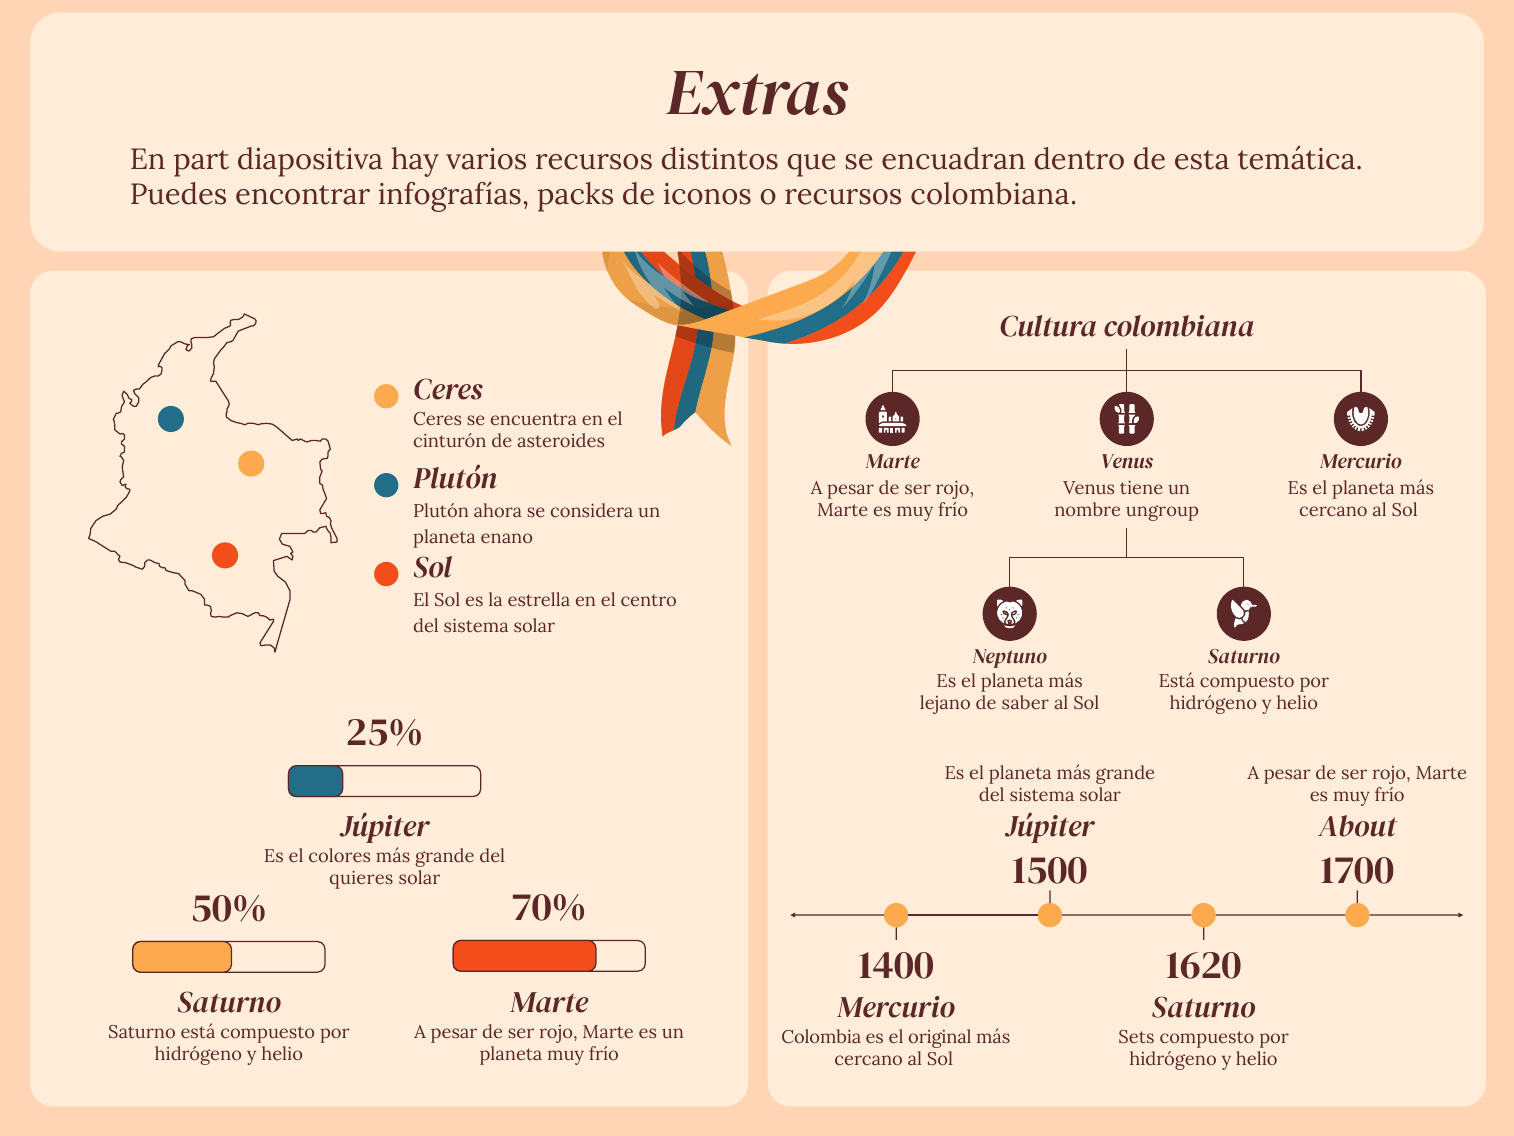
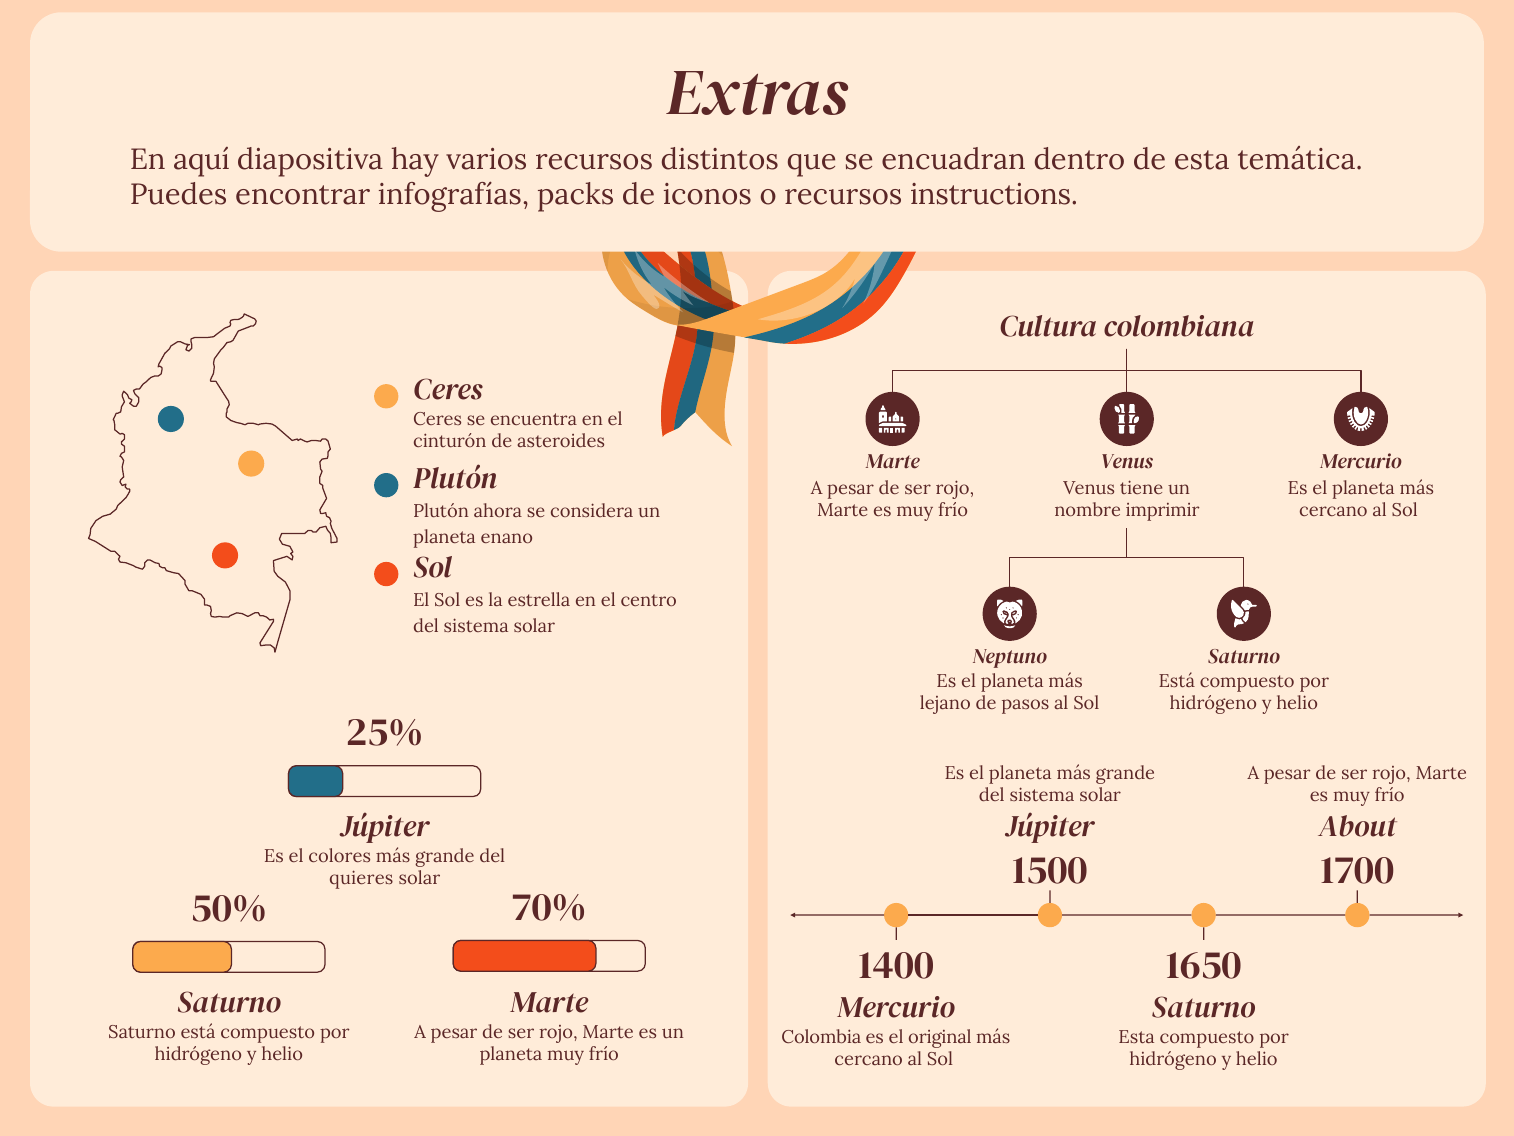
part: part -> aquí
recursos colombiana: colombiana -> instructions
ungroup: ungroup -> imprimir
saber: saber -> pasos
1620: 1620 -> 1650
Sets at (1137, 1037): Sets -> Esta
